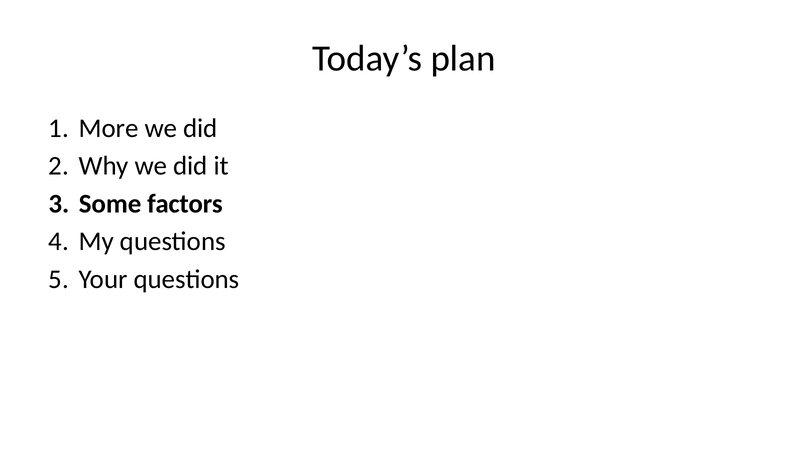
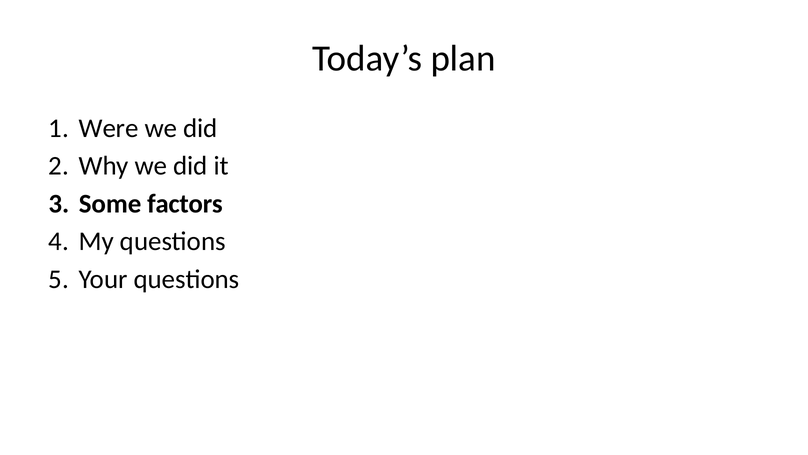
More: More -> Were
